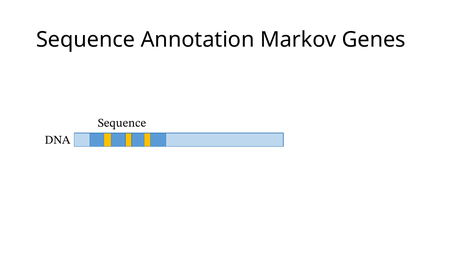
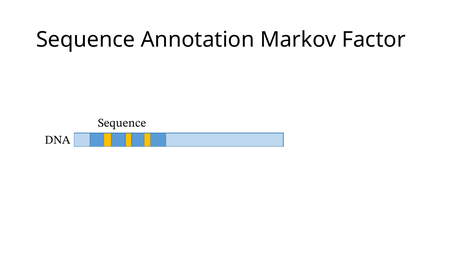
Genes: Genes -> Factor
